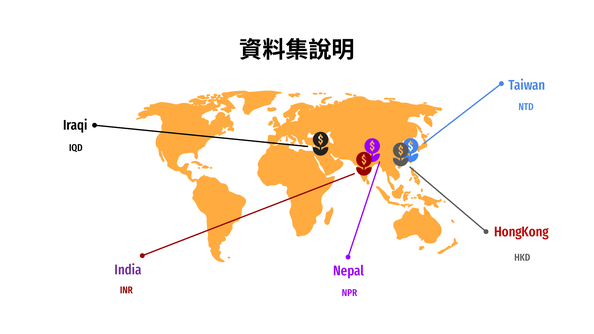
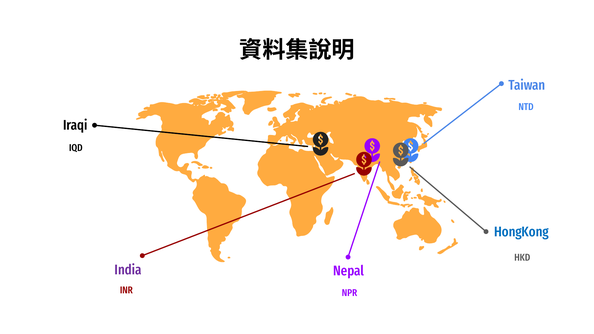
HongKong colour: red -> blue
